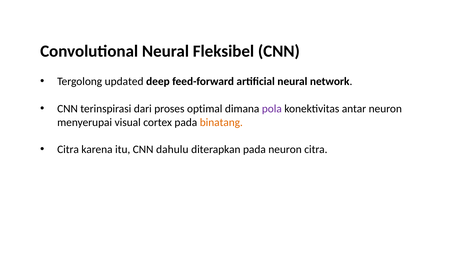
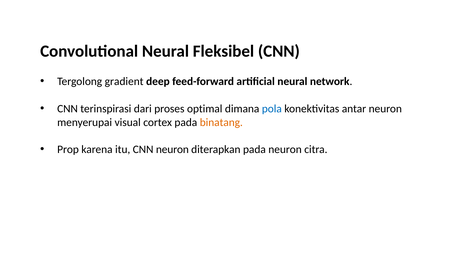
updated: updated -> gradient
pola colour: purple -> blue
Citra at (68, 149): Citra -> Prop
CNN dahulu: dahulu -> neuron
